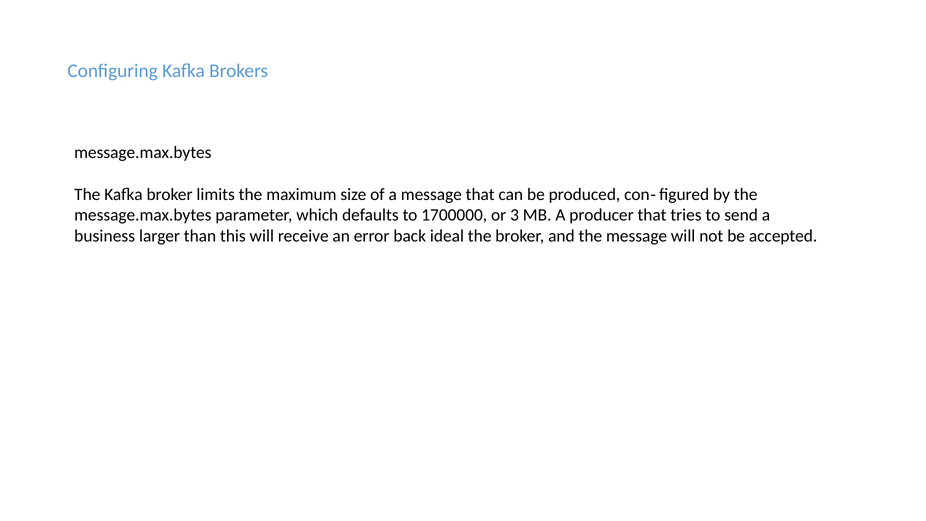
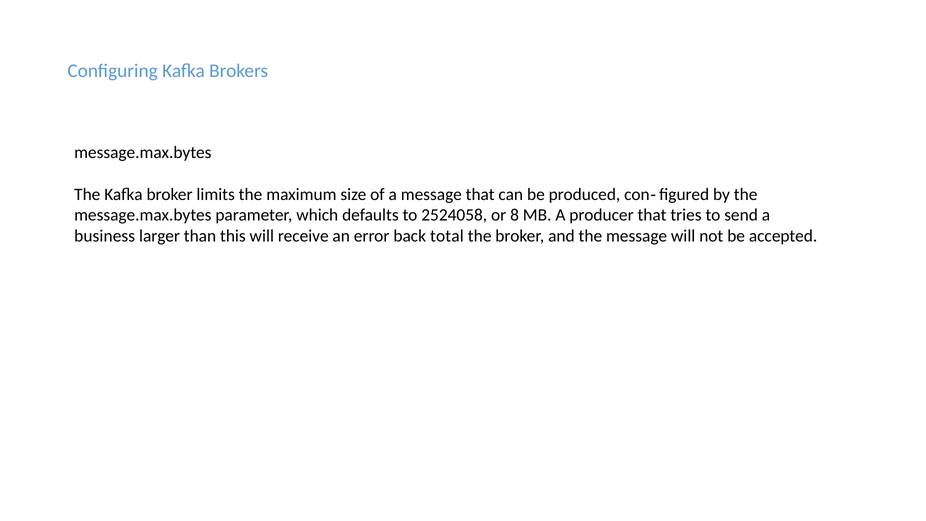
1700000: 1700000 -> 2524058
3: 3 -> 8
ideal: ideal -> total
